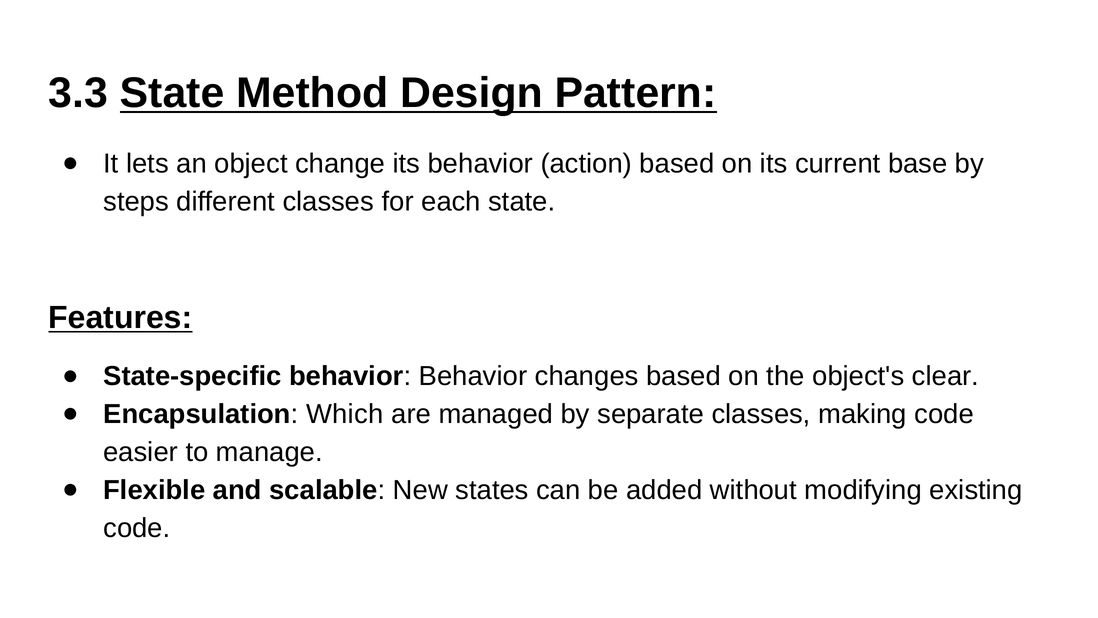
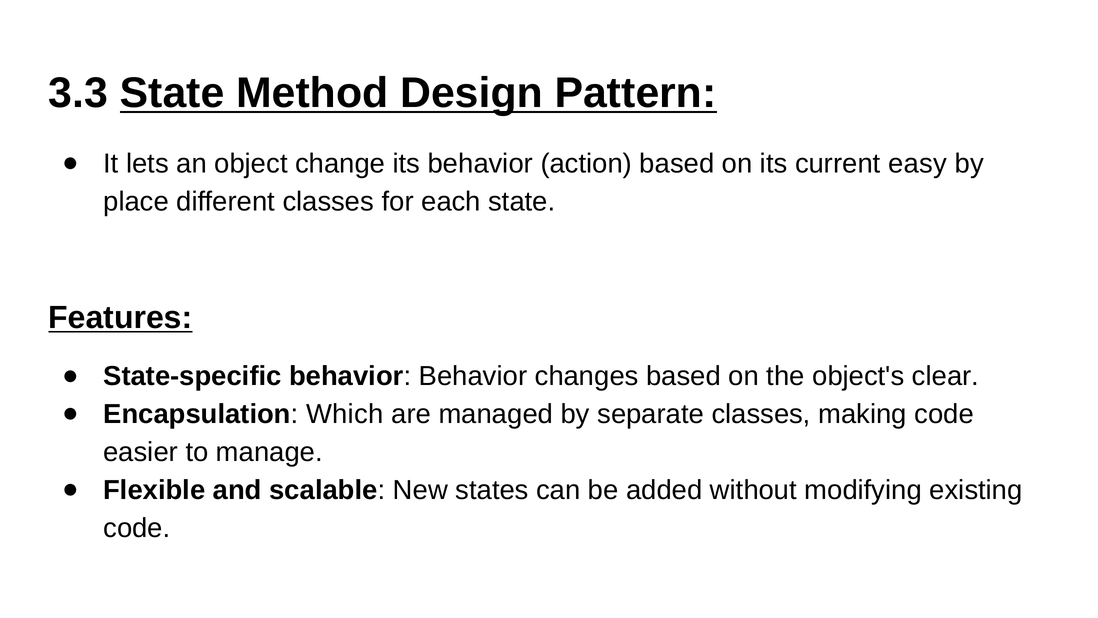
base: base -> easy
steps: steps -> place
